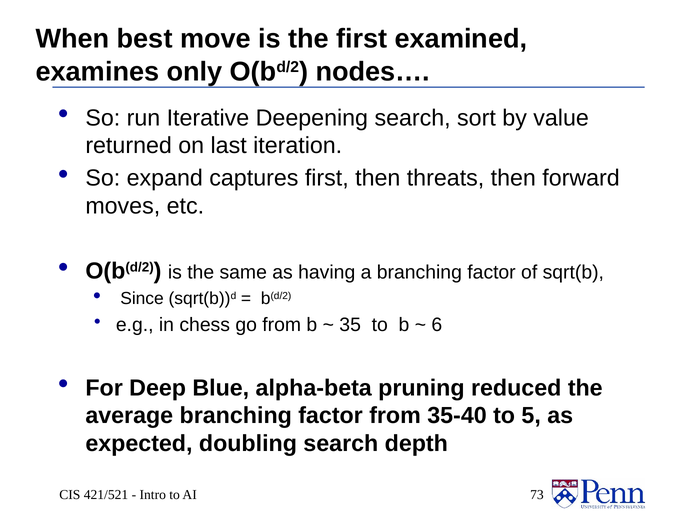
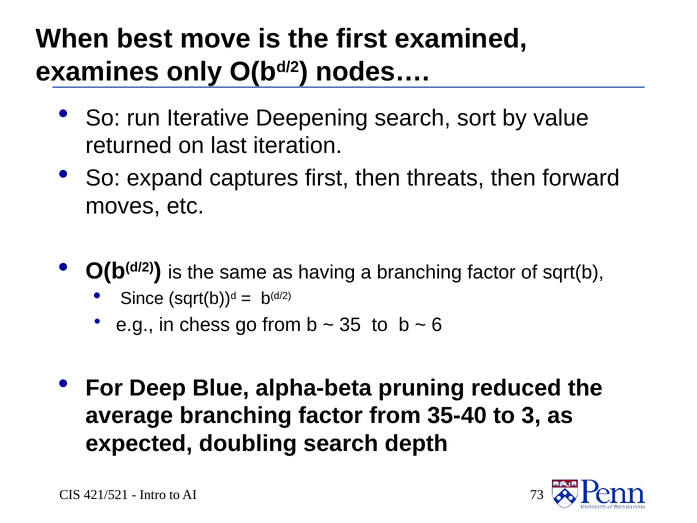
5: 5 -> 3
